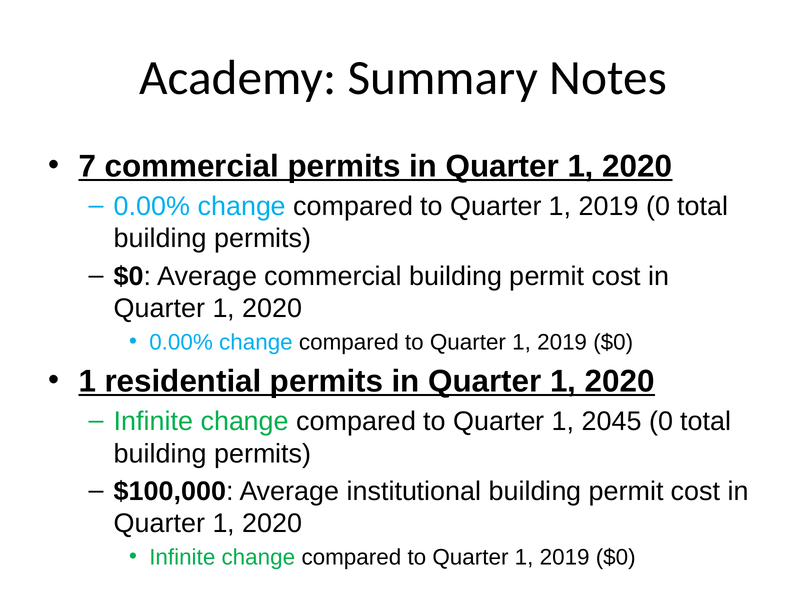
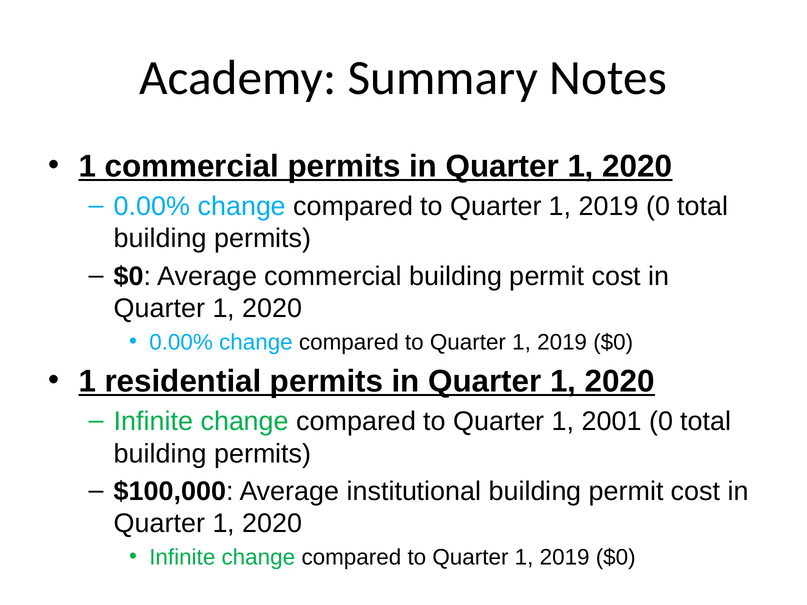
7 at (87, 166): 7 -> 1
2045: 2045 -> 2001
